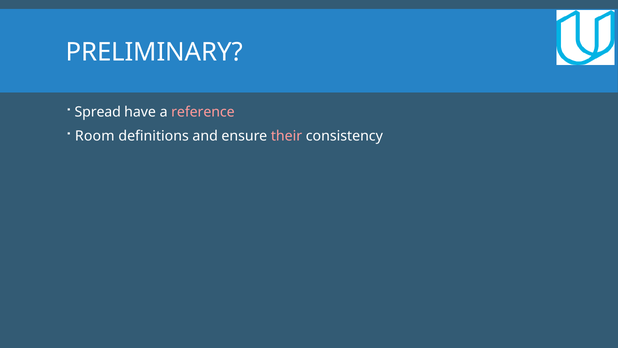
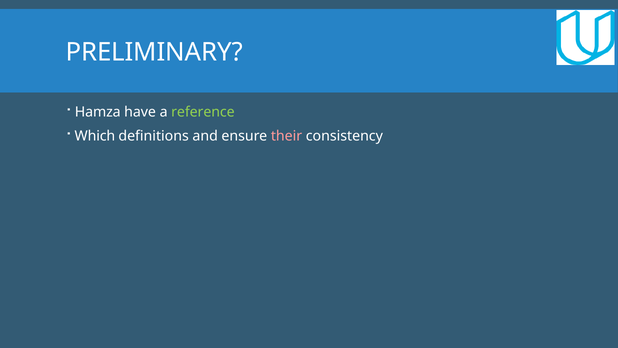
Spread: Spread -> Hamza
reference colour: pink -> light green
Room: Room -> Which
